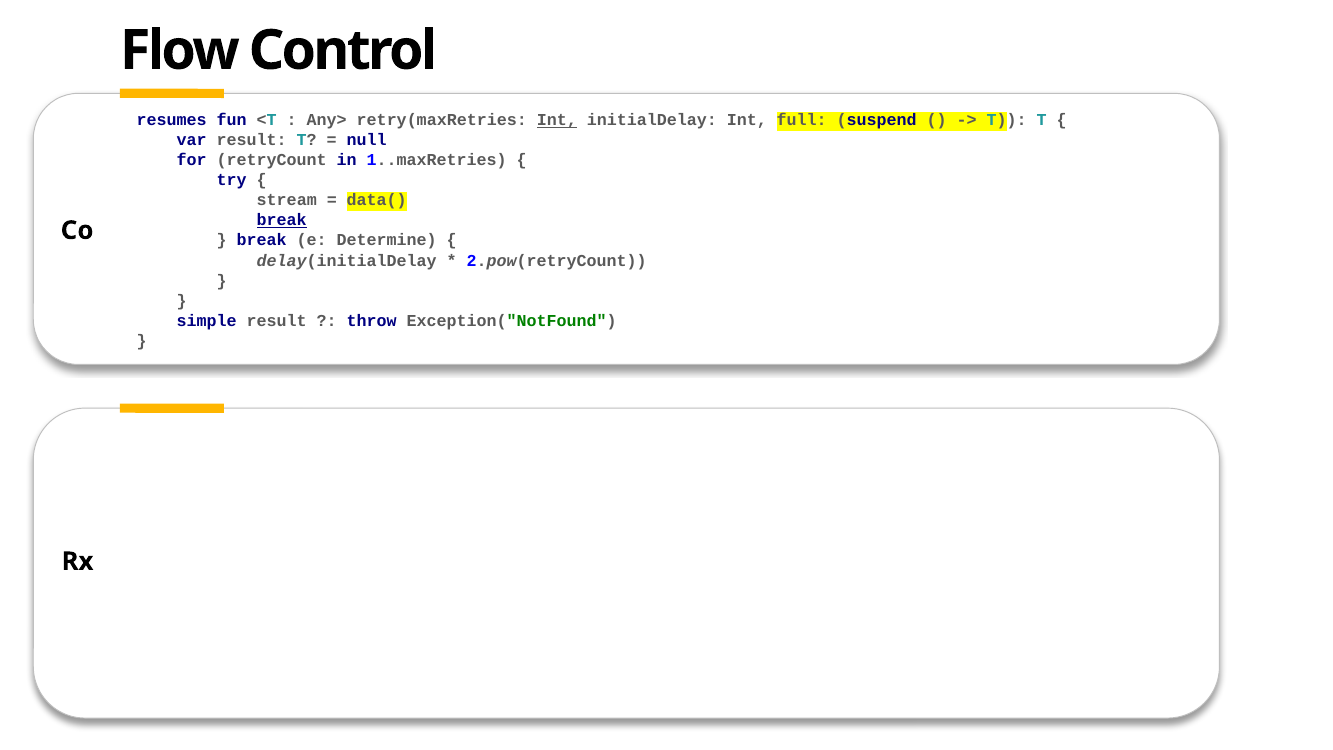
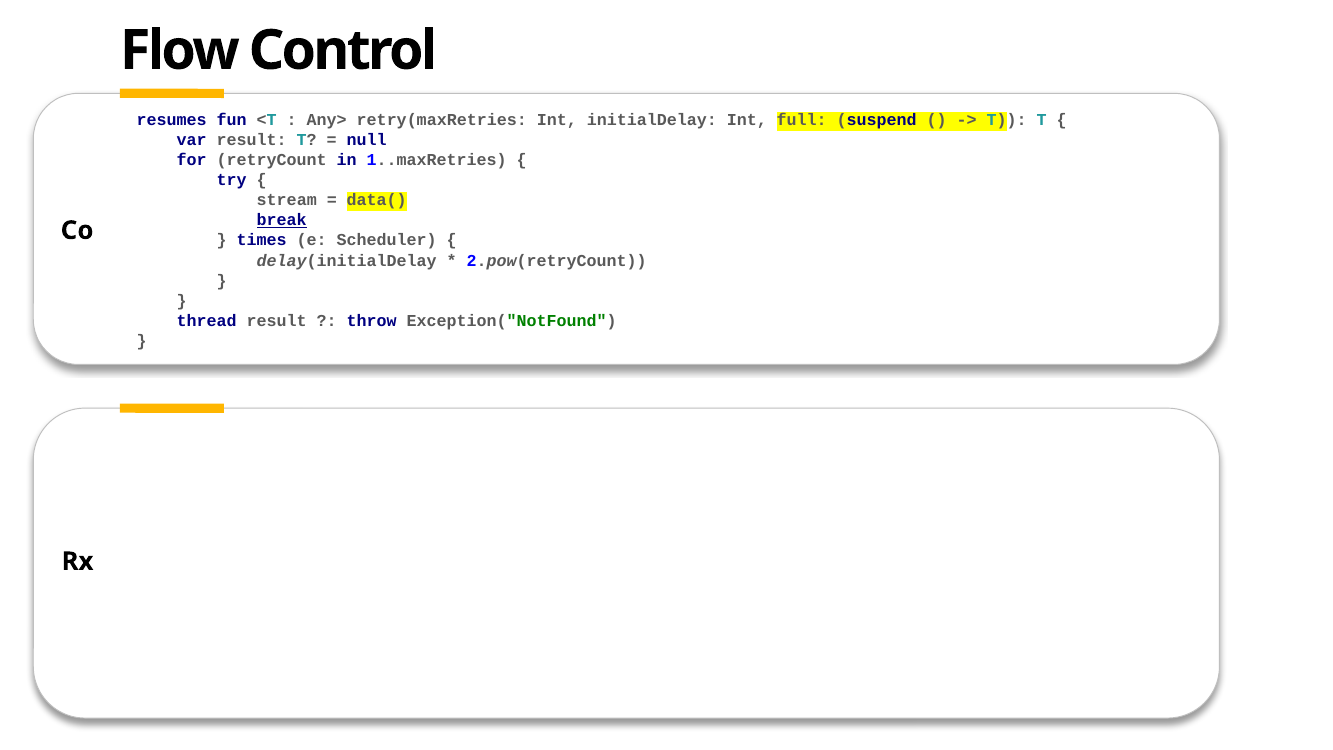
Int at (557, 120) underline: present -> none
break at (262, 240): break -> times
Determine: Determine -> Scheduler
simple: simple -> thread
